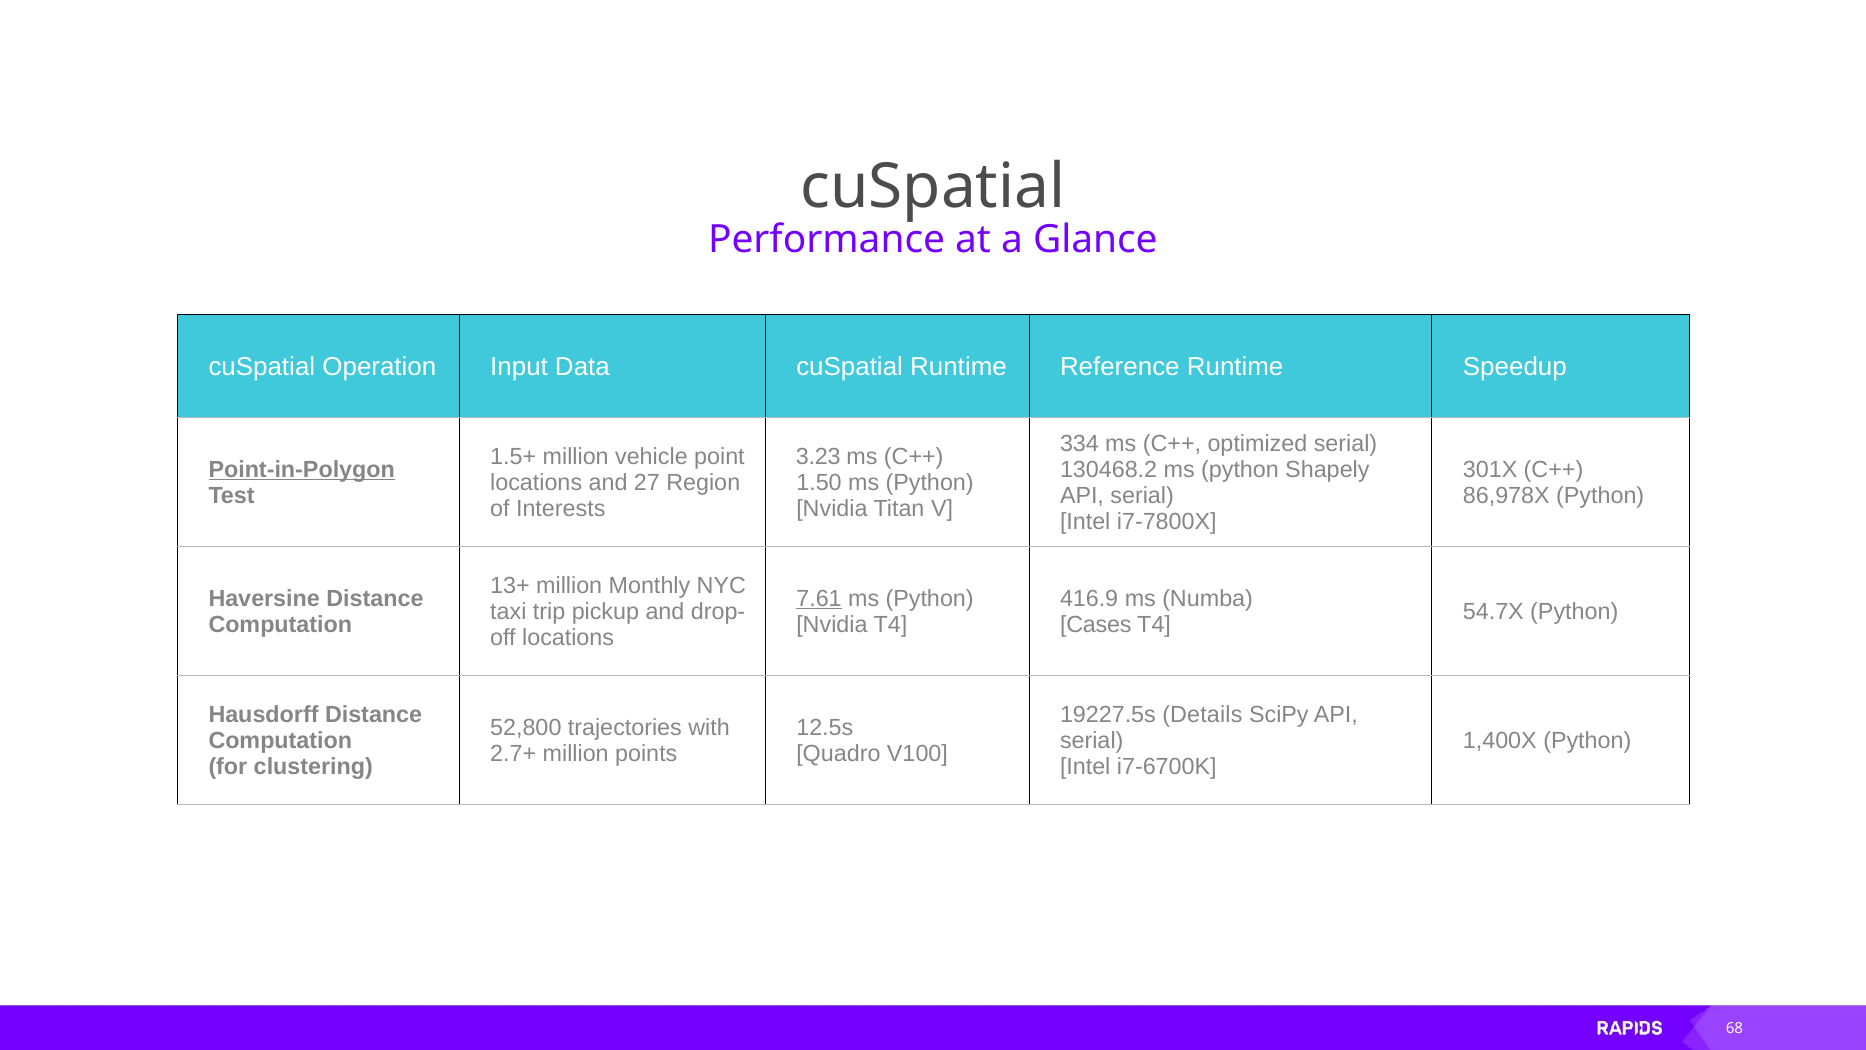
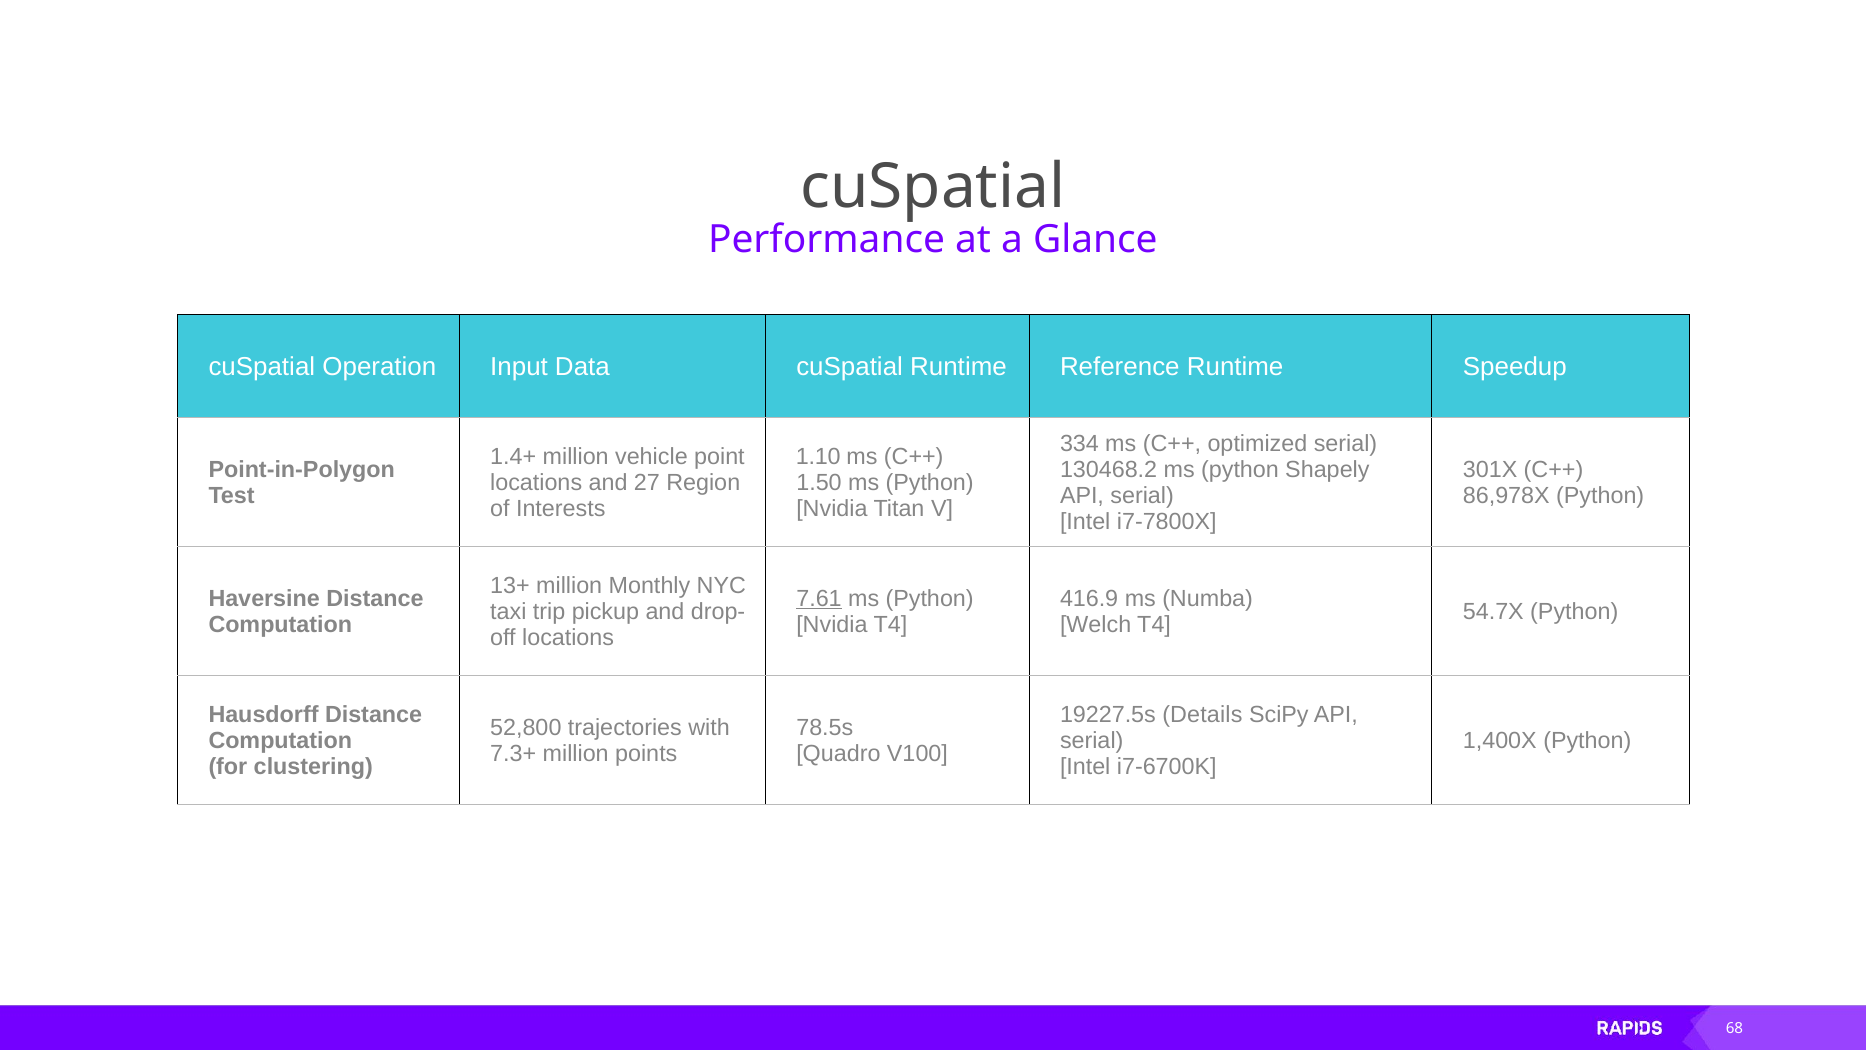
1.5+: 1.5+ -> 1.4+
3.23: 3.23 -> 1.10
Point-in-Polygon underline: present -> none
Cases: Cases -> Welch
12.5s: 12.5s -> 78.5s
2.7+: 2.7+ -> 7.3+
